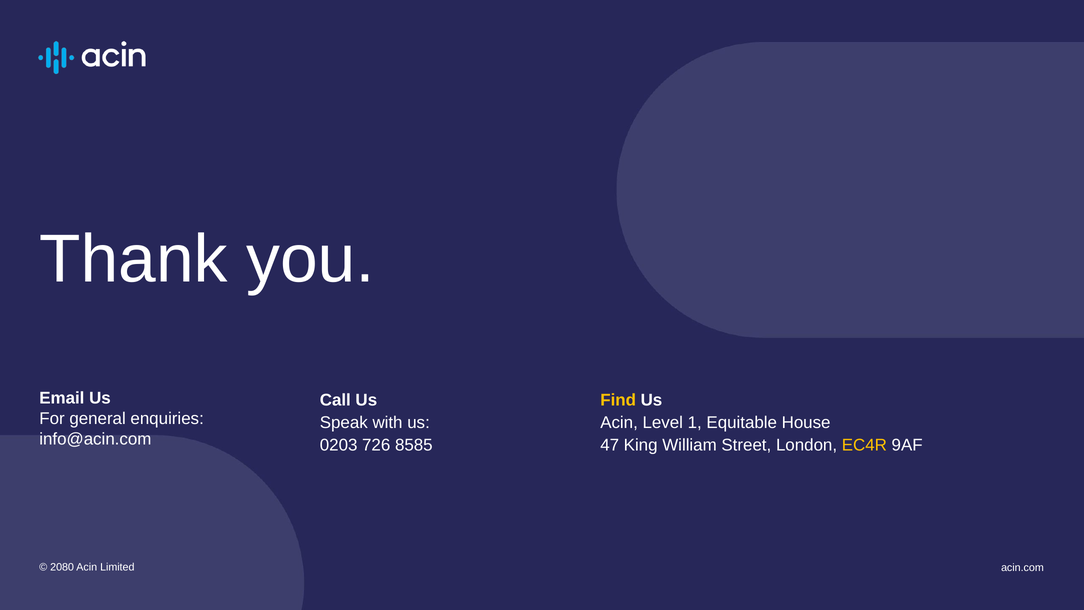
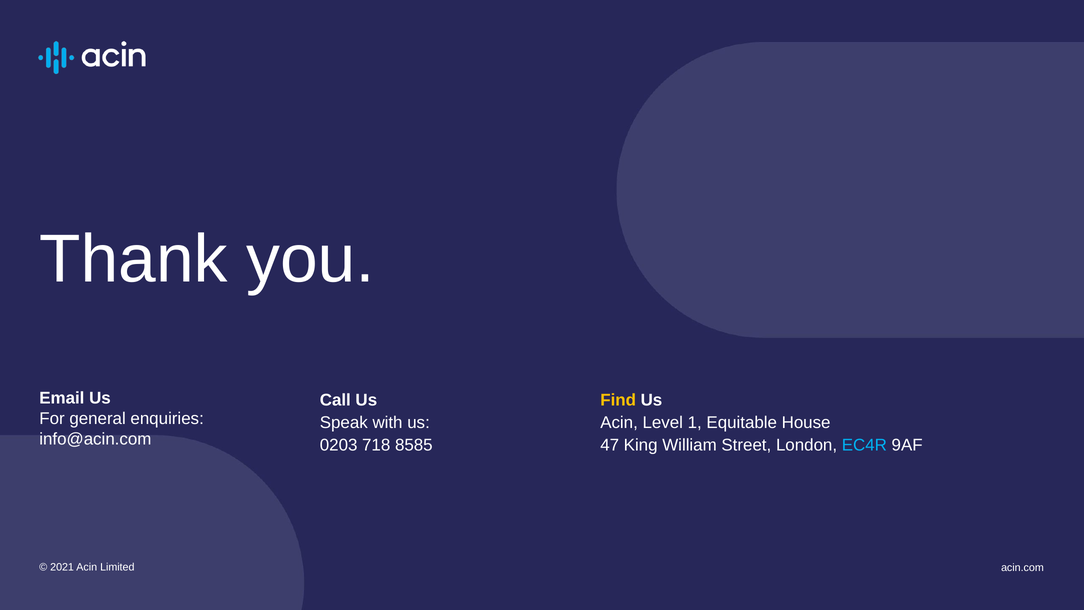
726: 726 -> 718
EC4R colour: yellow -> light blue
2080: 2080 -> 2021
